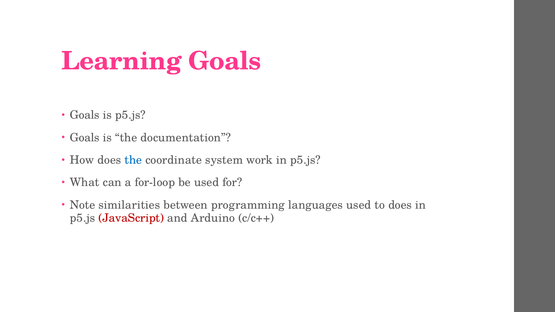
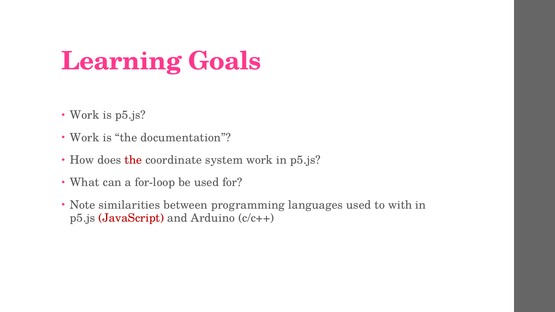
Goals at (85, 115): Goals -> Work
Goals at (85, 138): Goals -> Work
the at (133, 160) colour: blue -> red
to does: does -> with
